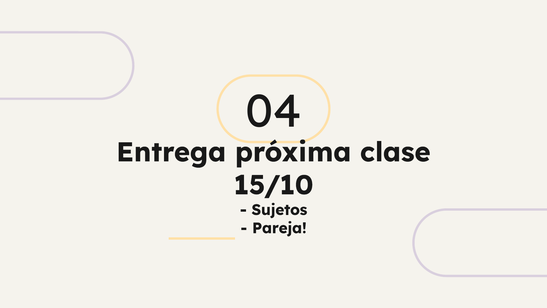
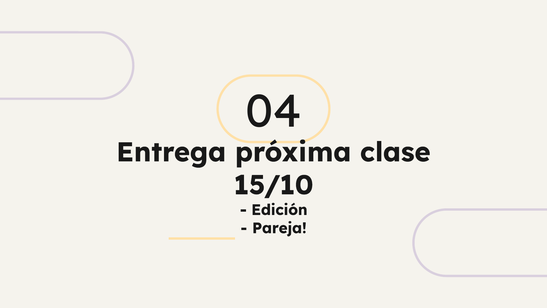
Sujetos: Sujetos -> Edición
